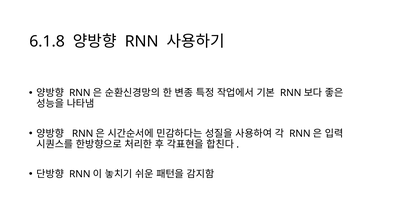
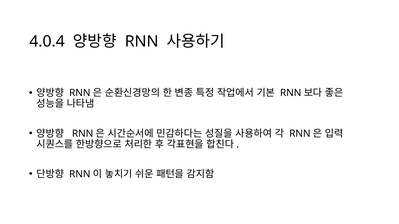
6.1.8: 6.1.8 -> 4.0.4
